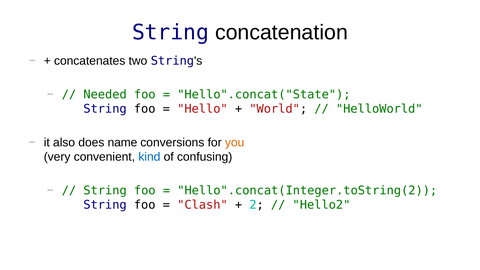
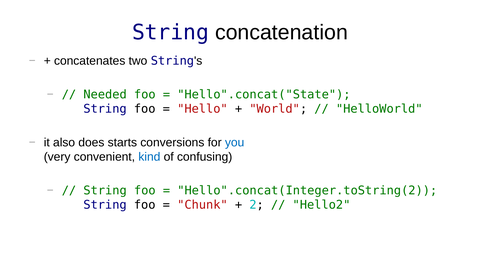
name: name -> starts
you colour: orange -> blue
Clash: Clash -> Chunk
